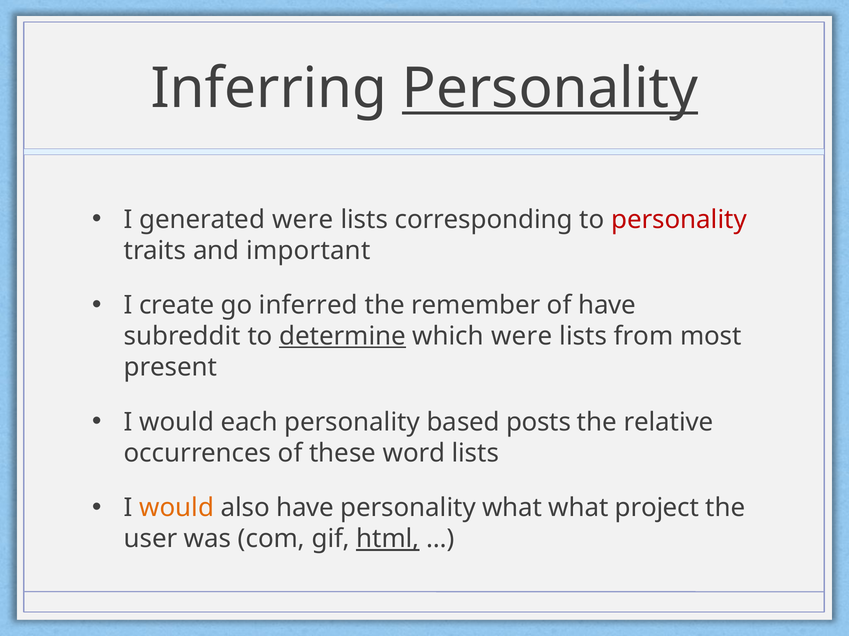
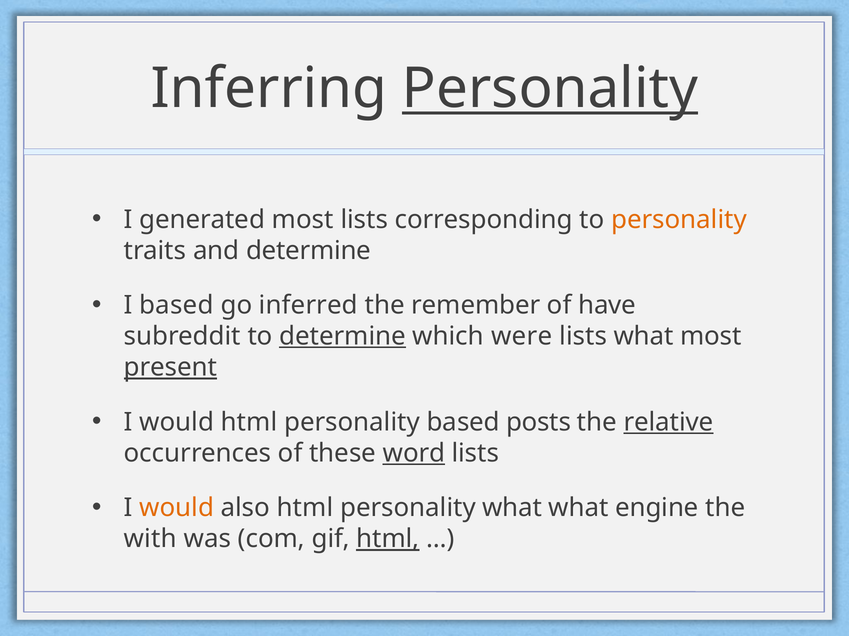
generated were: were -> most
personality at (679, 220) colour: red -> orange
and important: important -> determine
I create: create -> based
lists from: from -> what
present underline: none -> present
would each: each -> html
relative underline: none -> present
word underline: none -> present
also have: have -> html
project: project -> engine
user: user -> with
